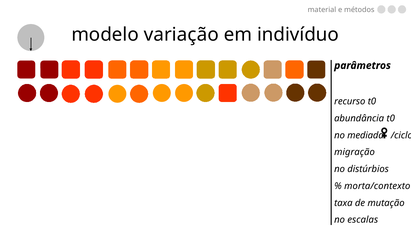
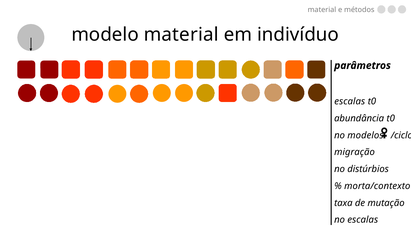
modelo variação: variação -> material
recurso at (350, 101): recurso -> escalas
mediada: mediada -> modelos
